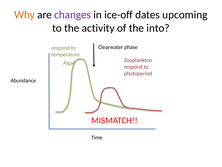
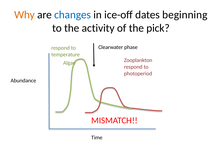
changes colour: purple -> blue
upcoming: upcoming -> beginning
into: into -> pick
